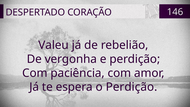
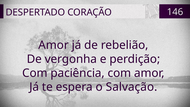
Valeu at (54, 45): Valeu -> Amor
o Perdição: Perdição -> Salvação
